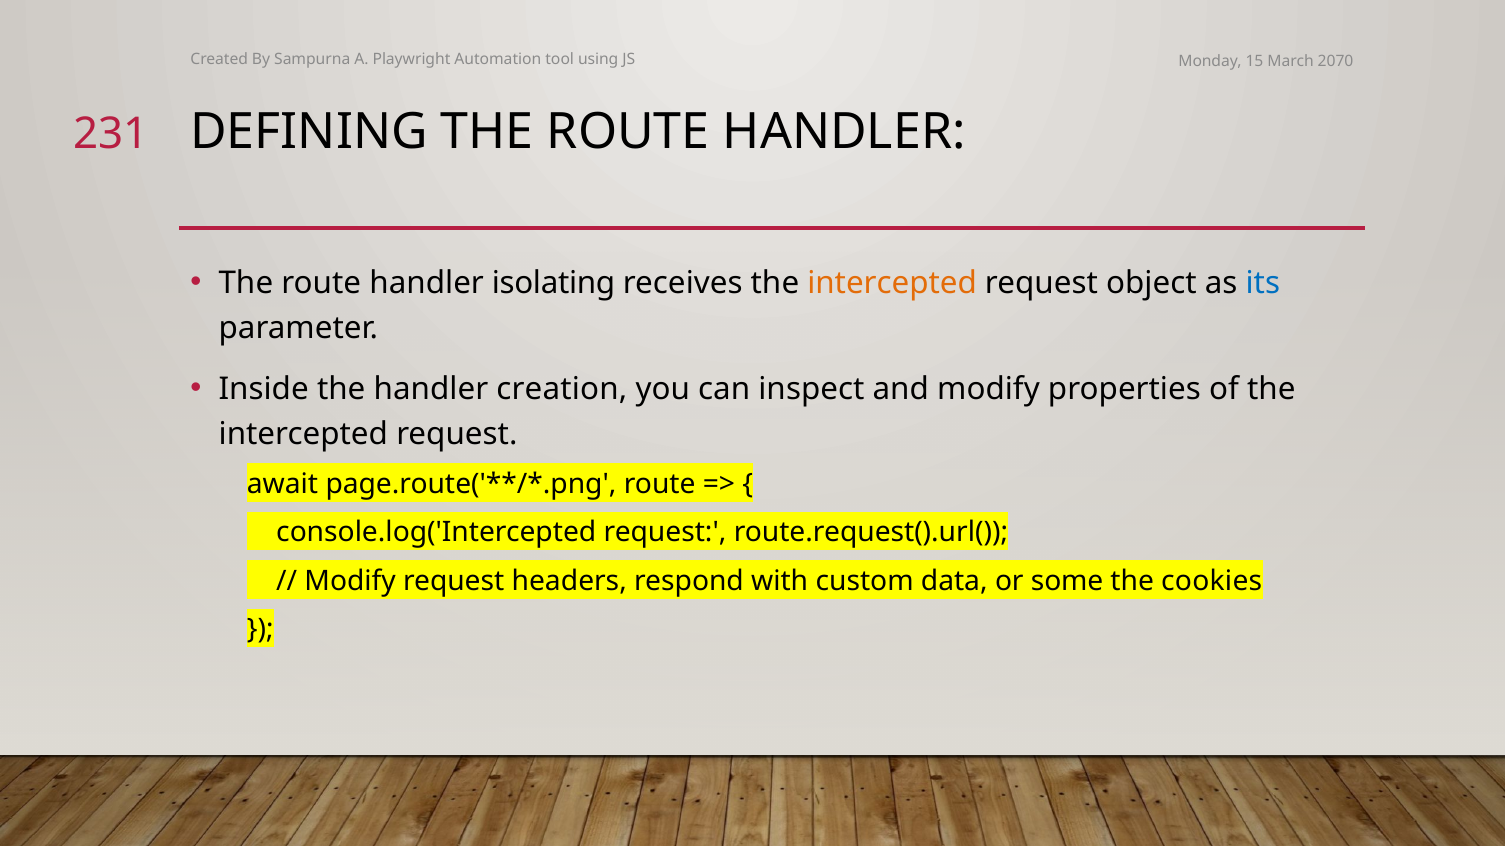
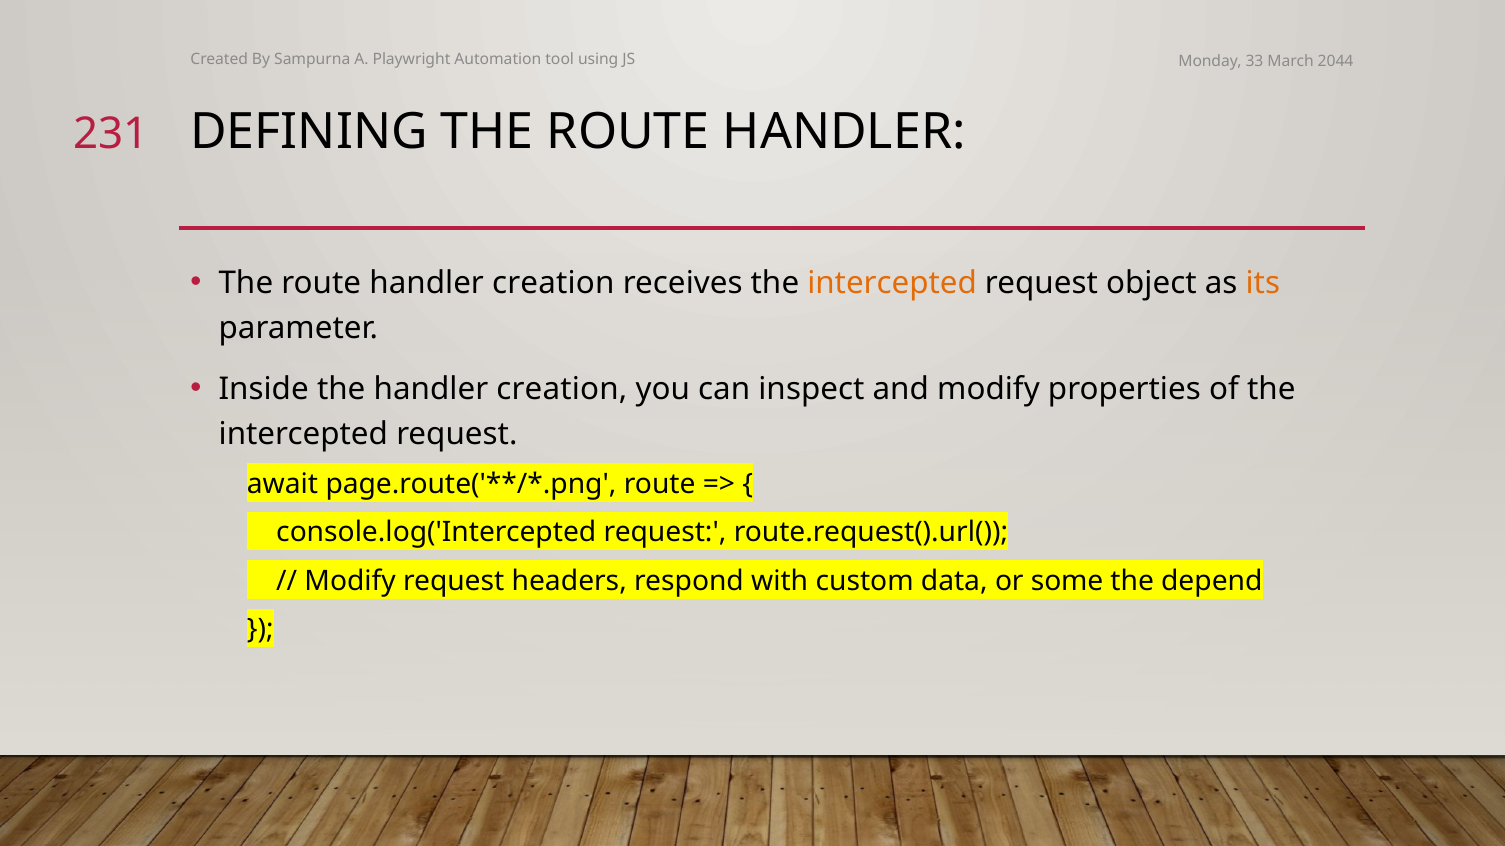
15: 15 -> 33
2070: 2070 -> 2044
route handler isolating: isolating -> creation
its colour: blue -> orange
cookies: cookies -> depend
